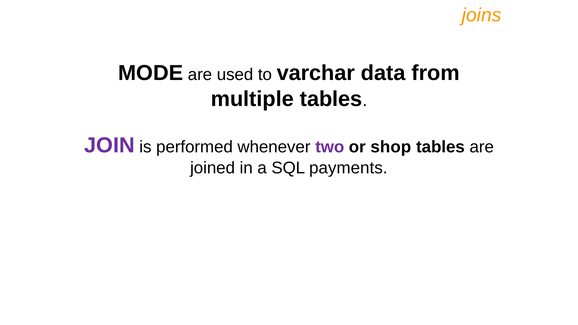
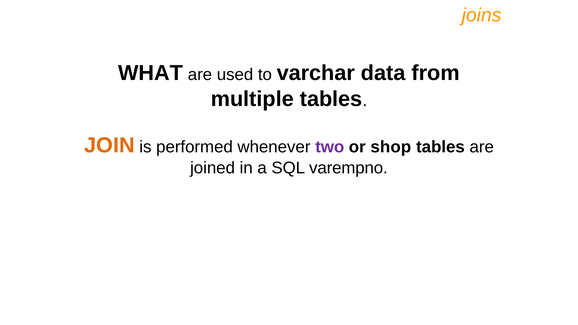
MODE: MODE -> WHAT
JOIN colour: purple -> orange
payments: payments -> varempno
